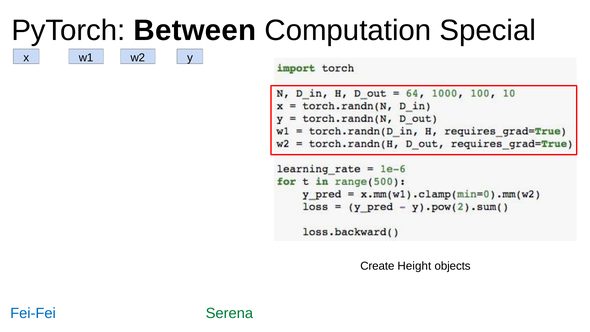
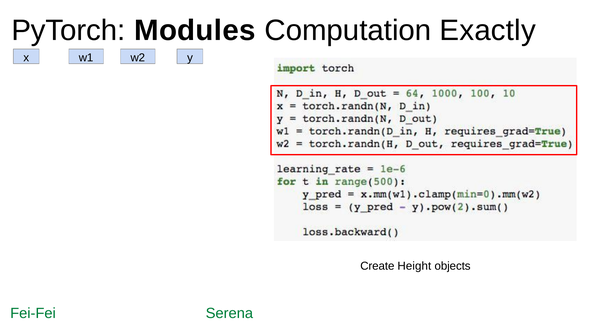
Between: Between -> Modules
Special: Special -> Exactly
Fei-Fei colour: blue -> green
